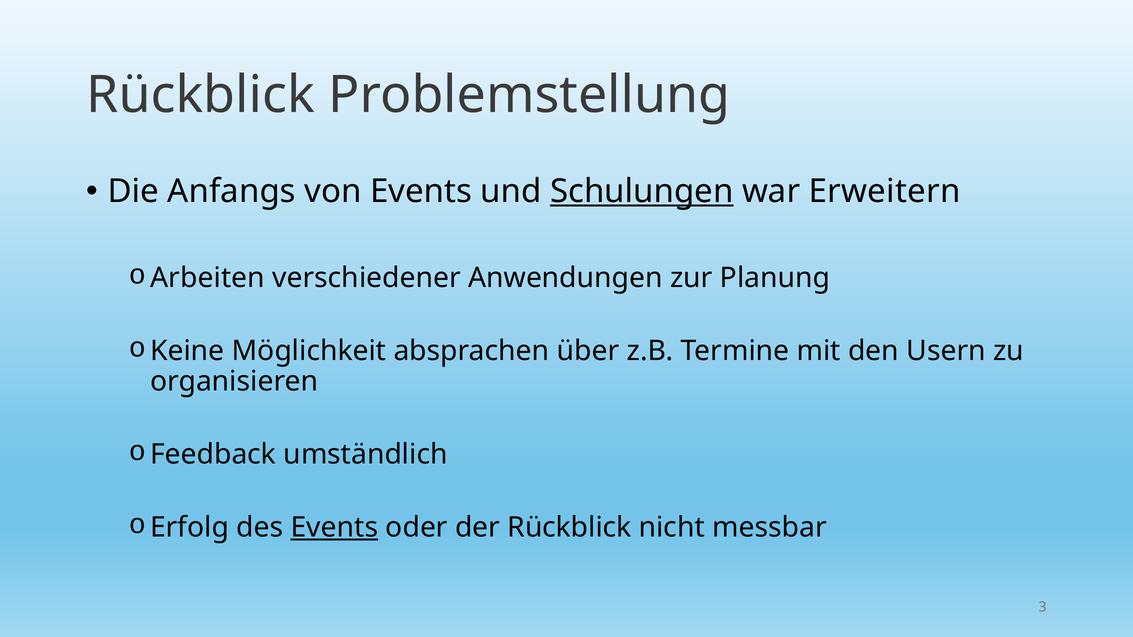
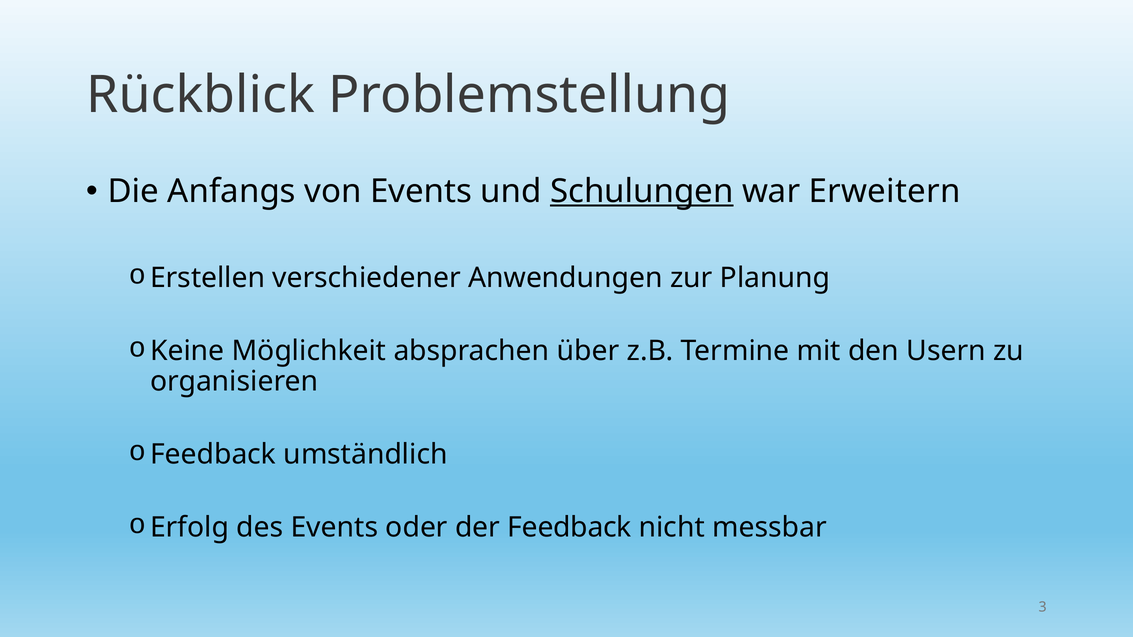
Arbeiten: Arbeiten -> Erstellen
Events at (334, 527) underline: present -> none
der Rückblick: Rückblick -> Feedback
